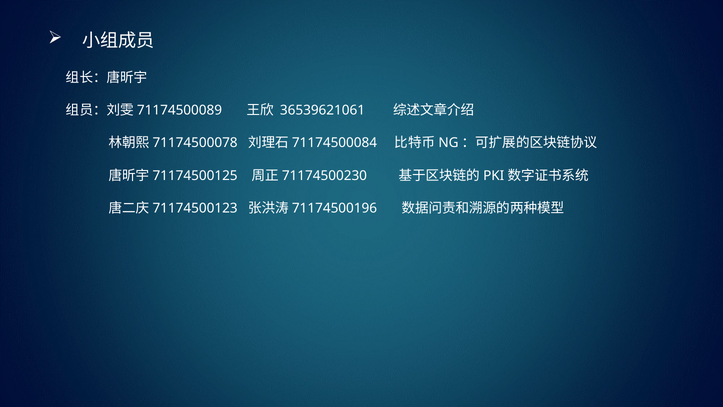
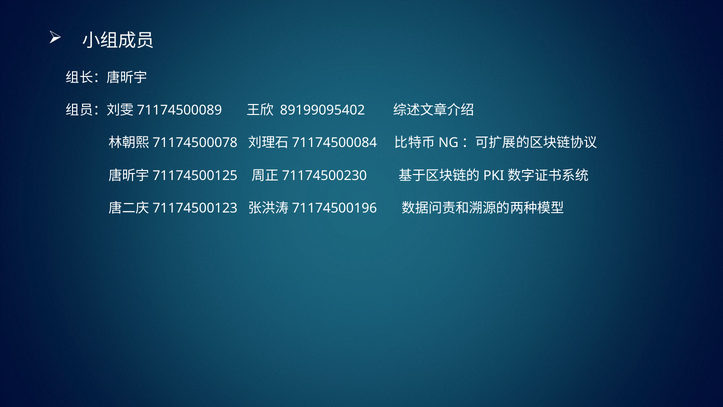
36539621061: 36539621061 -> 89199095402
